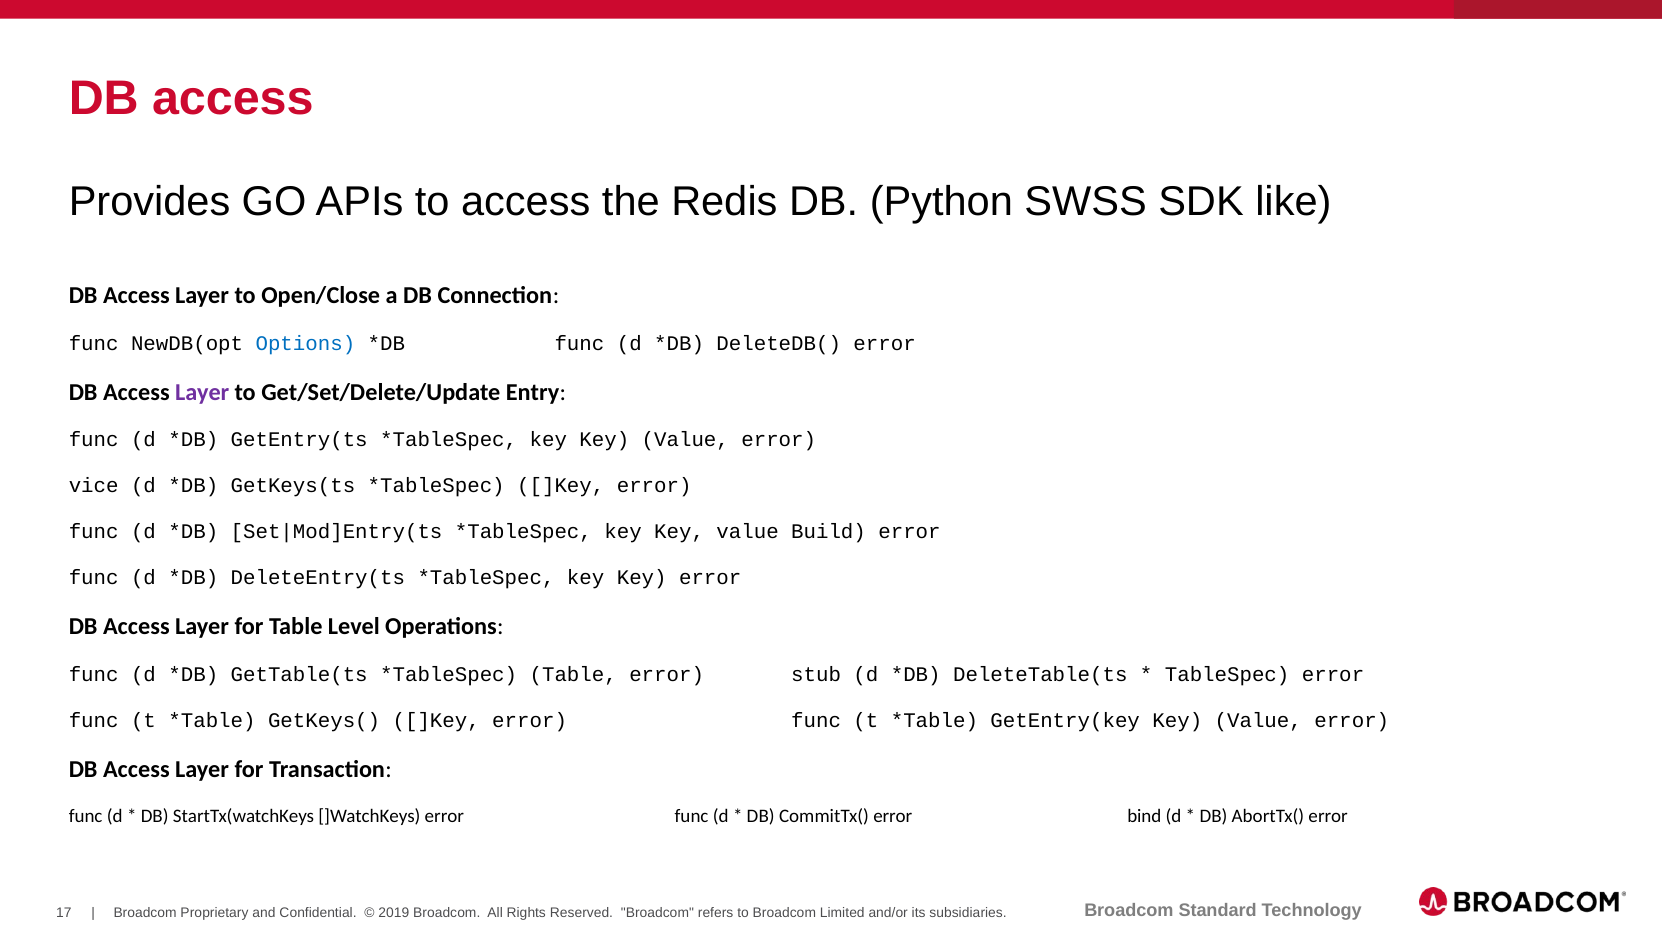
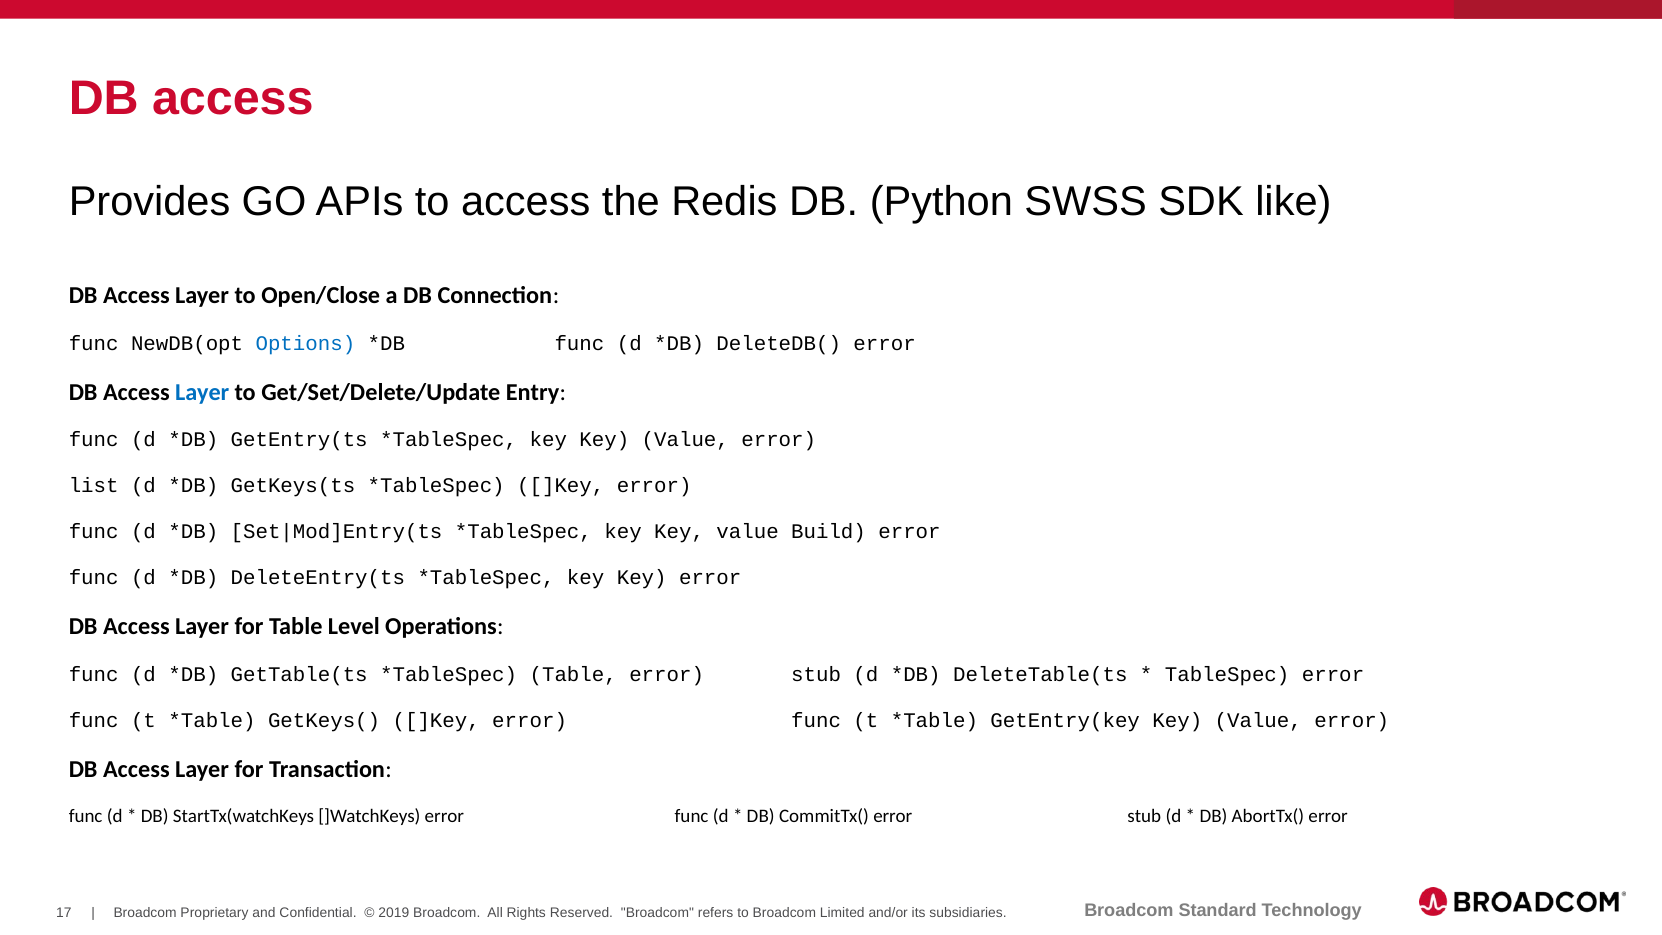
Layer at (202, 392) colour: purple -> blue
vice: vice -> list
CommitTx( error bind: bind -> stub
